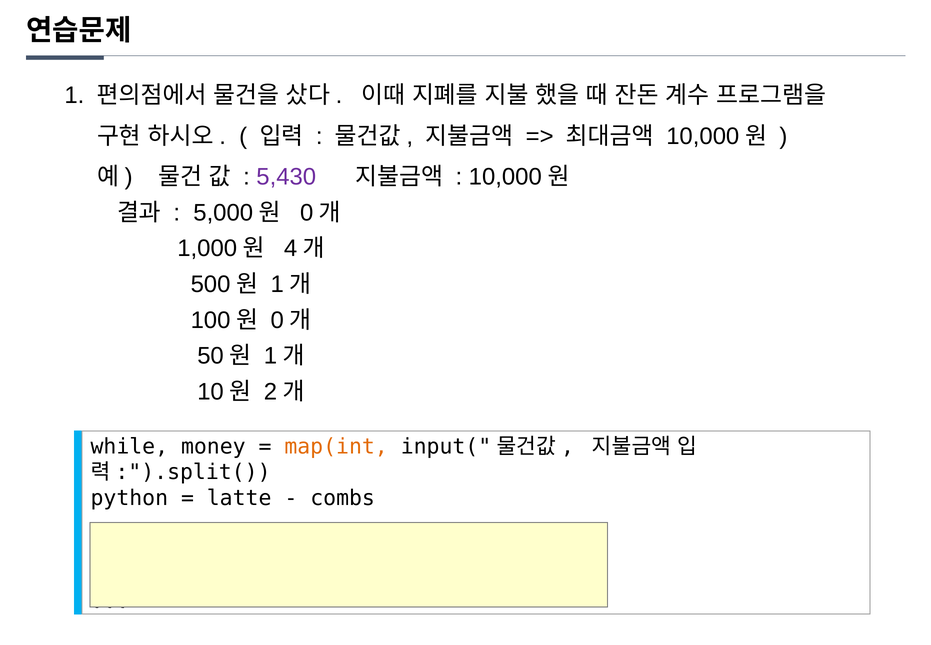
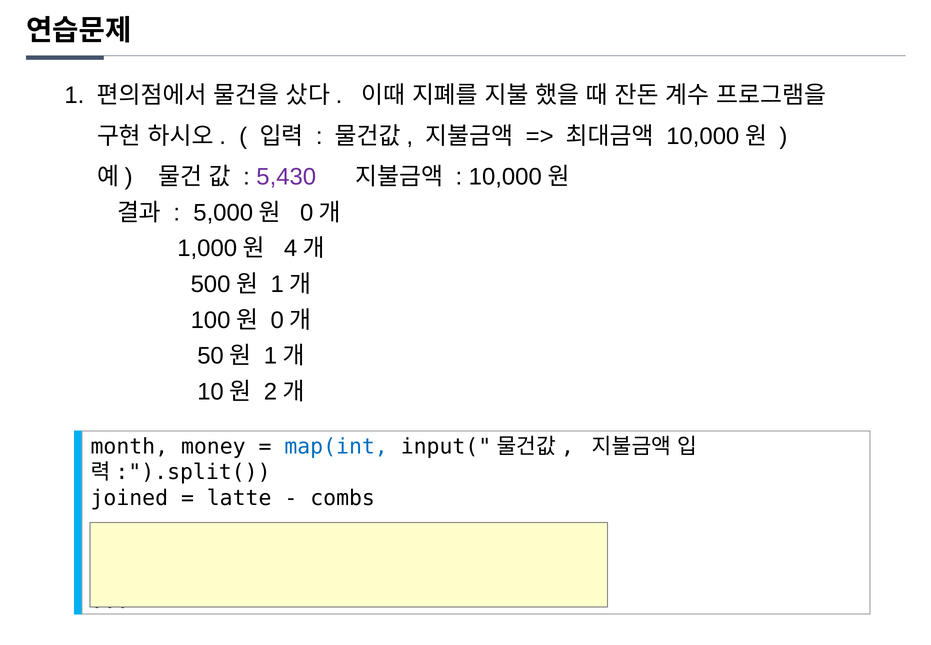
while: while -> month
map(int colour: orange -> blue
python: python -> joined
